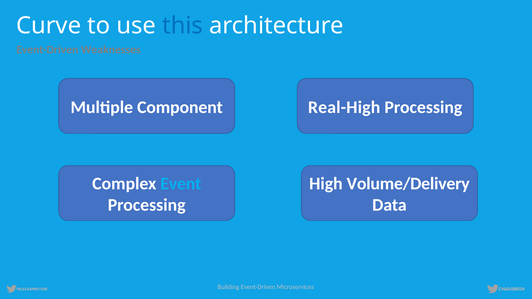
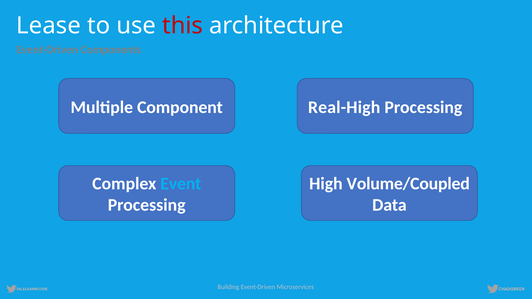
Curve: Curve -> Lease
this colour: blue -> red
Weaknesses: Weaknesses -> Components
Volume/Delivery: Volume/Delivery -> Volume/Coupled
